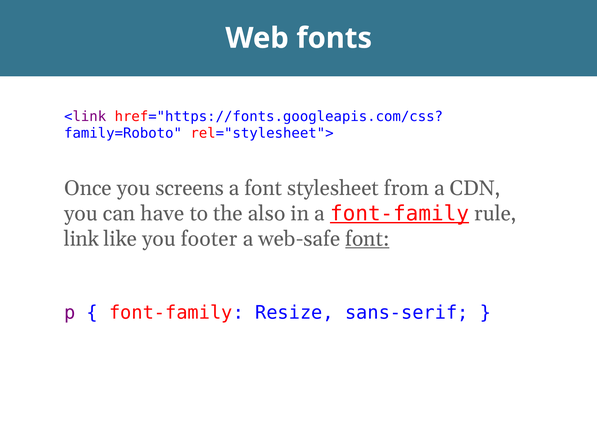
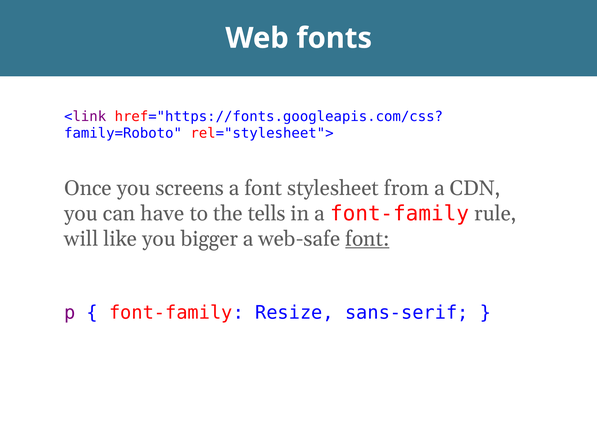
also: also -> tells
font-family at (400, 213) underline: present -> none
link: link -> will
footer: footer -> bigger
